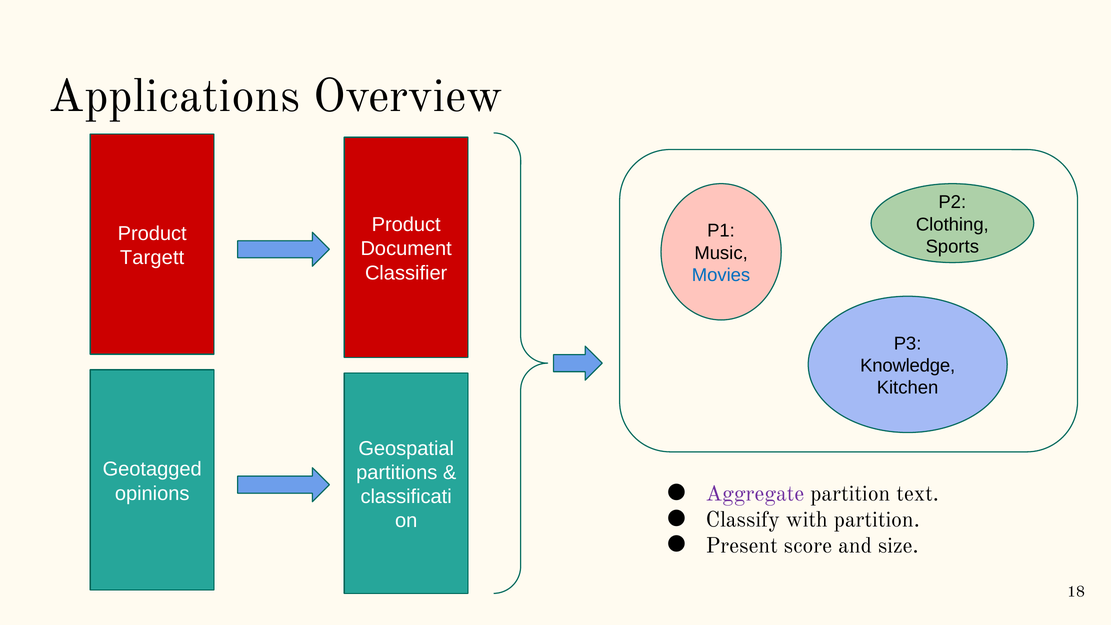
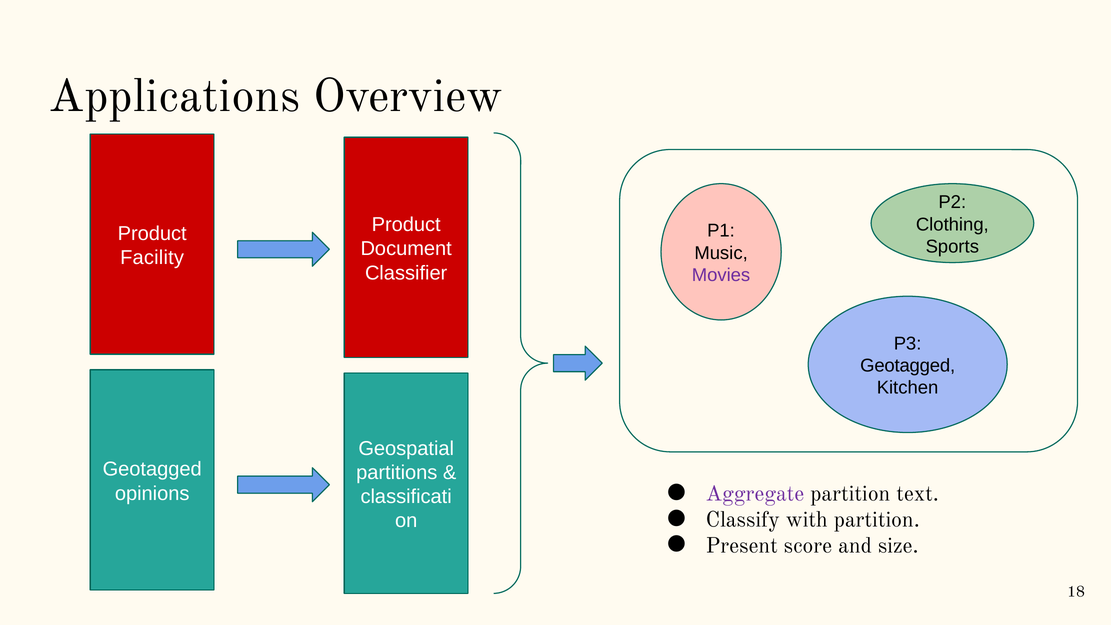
Targett: Targett -> Facility
Movies colour: blue -> purple
Knowledge at (908, 366): Knowledge -> Geotagged
